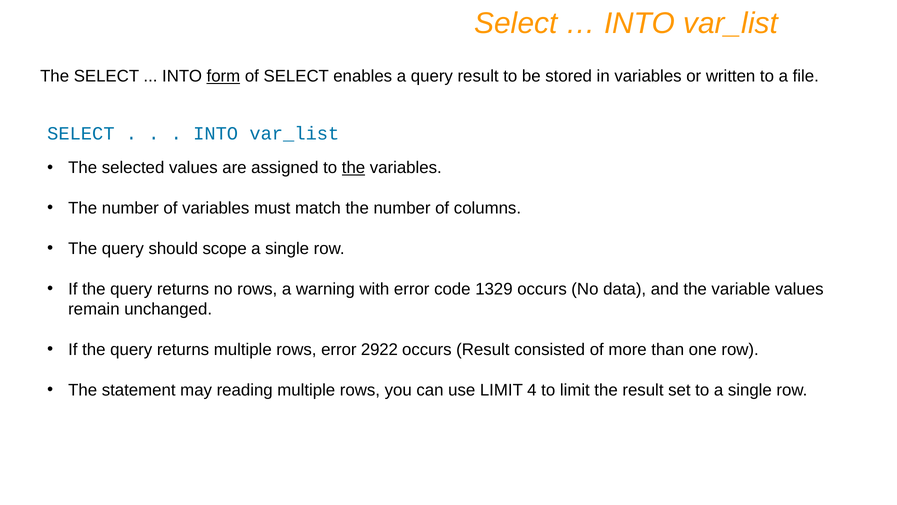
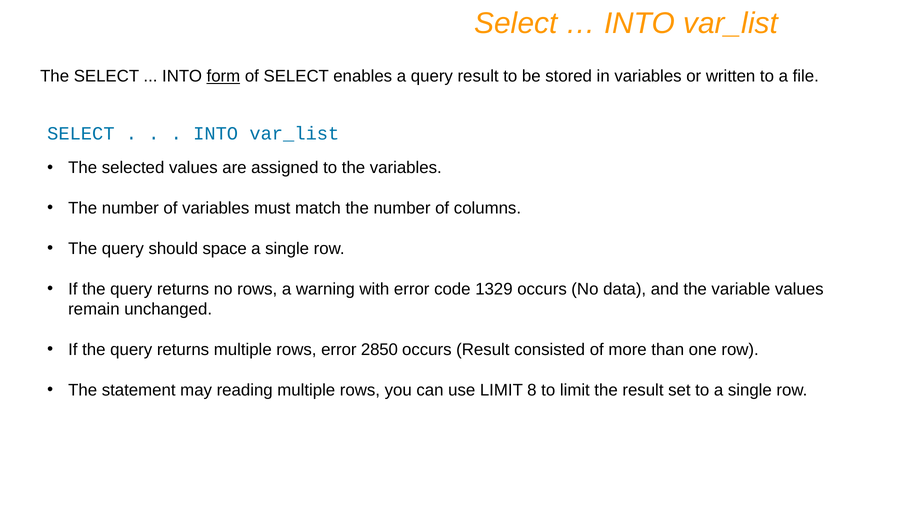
the at (354, 168) underline: present -> none
scope: scope -> space
2922: 2922 -> 2850
4: 4 -> 8
